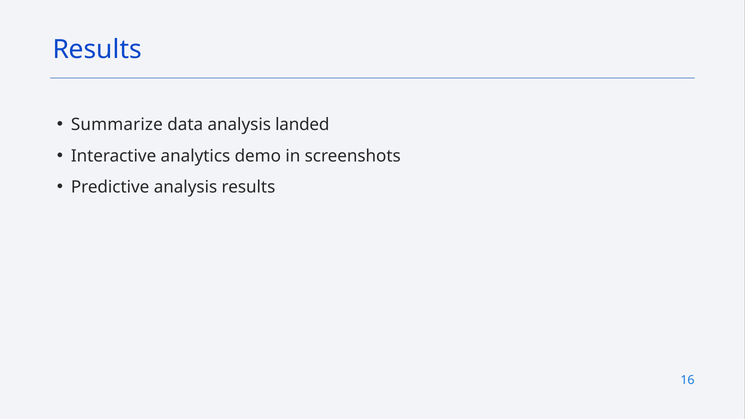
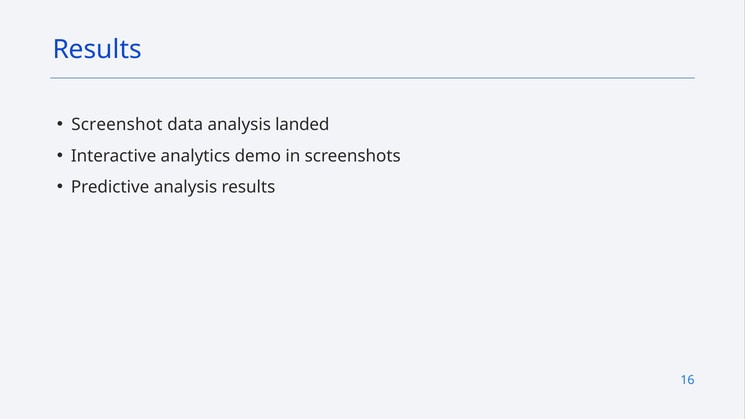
Summarize: Summarize -> Screenshot
